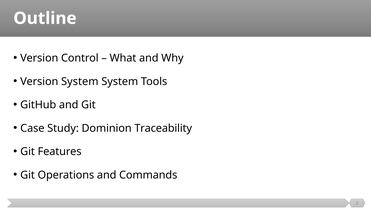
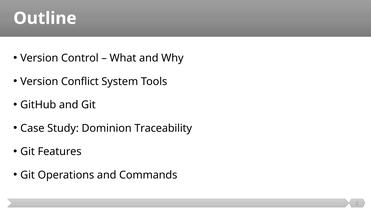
Version System: System -> Conflict
